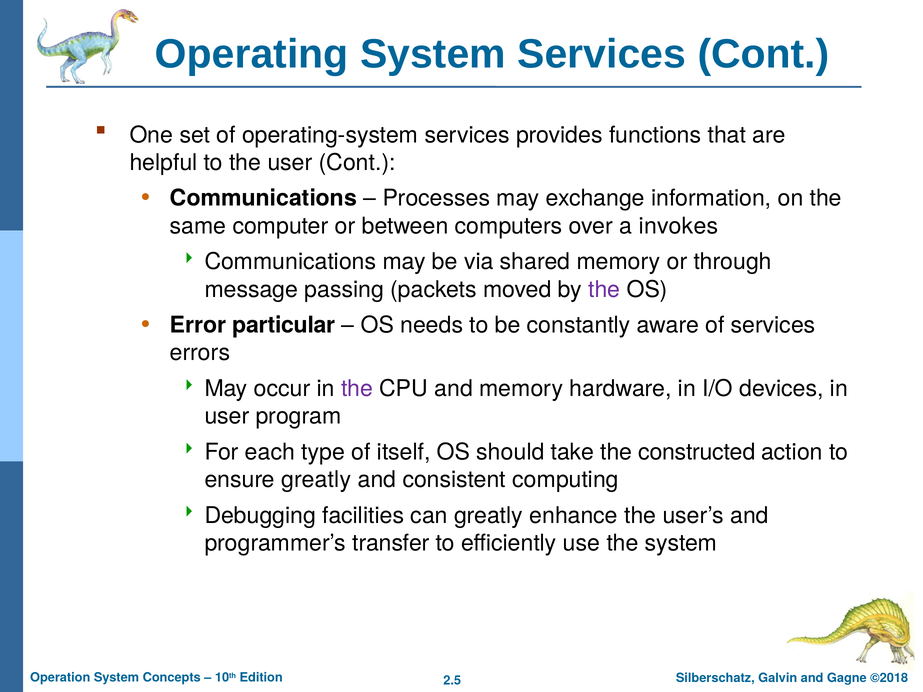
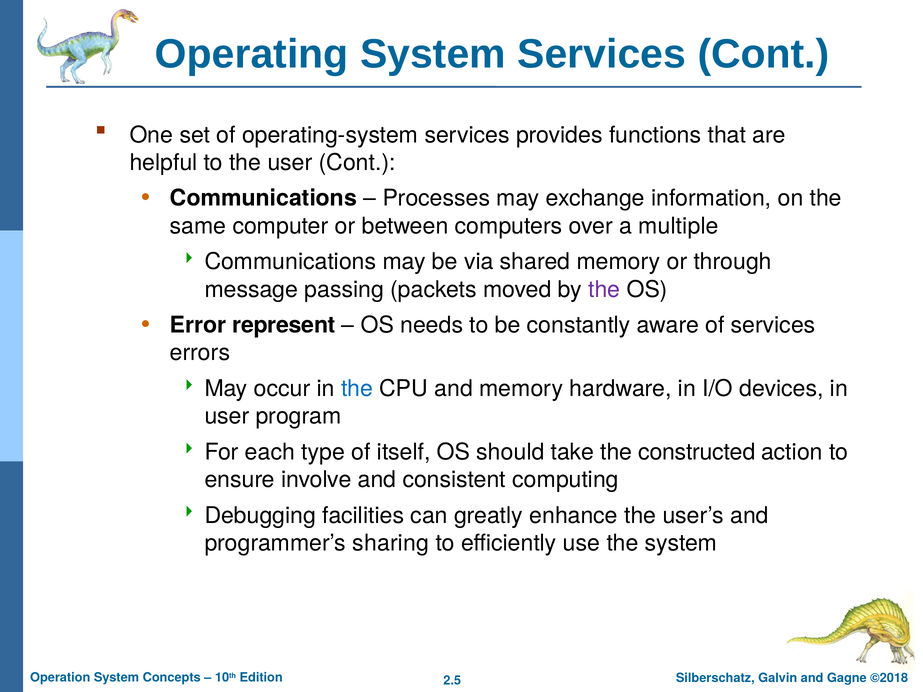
invokes: invokes -> multiple
particular: particular -> represent
the at (357, 389) colour: purple -> blue
ensure greatly: greatly -> involve
transfer: transfer -> sharing
